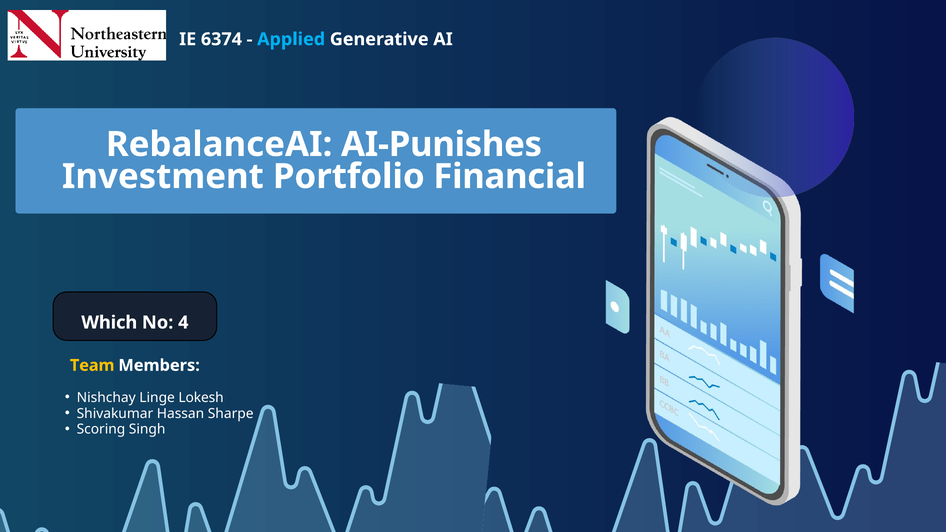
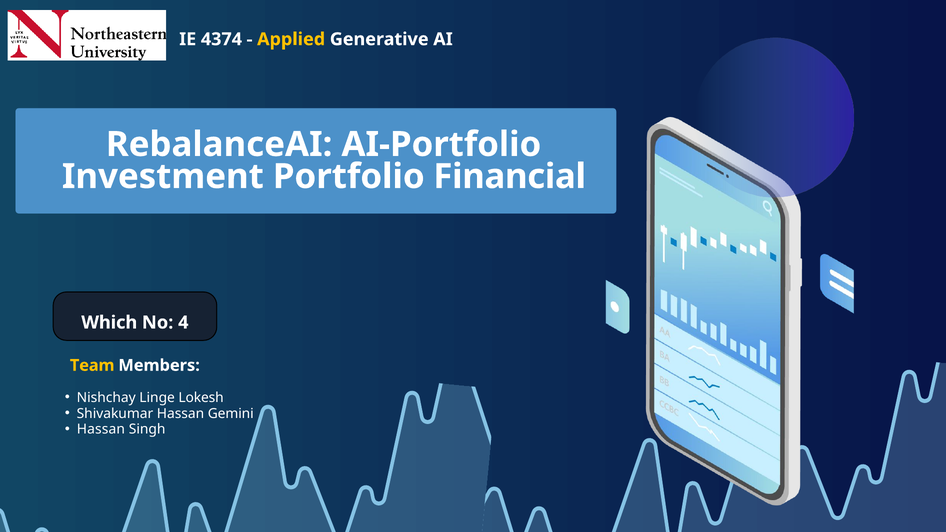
6374: 6374 -> 4374
Applied colour: light blue -> yellow
AI-Punishes: AI-Punishes -> AI-Portfolio
Sharpe: Sharpe -> Gemini
Scoring at (101, 430): Scoring -> Hassan
